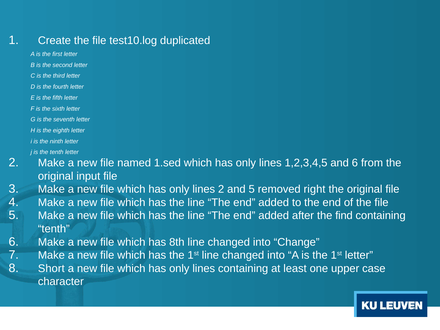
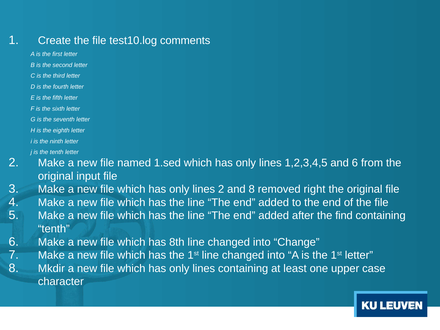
duplicated: duplicated -> comments
and 5: 5 -> 8
Short: Short -> Mkdir
